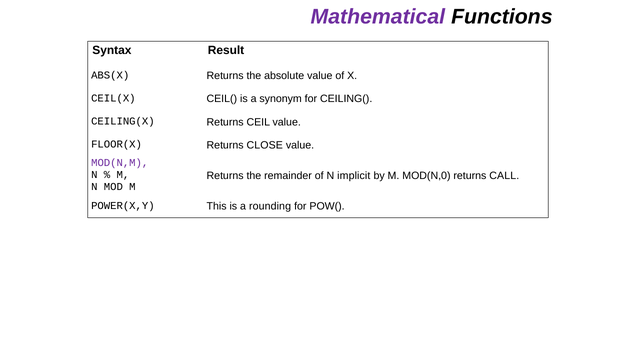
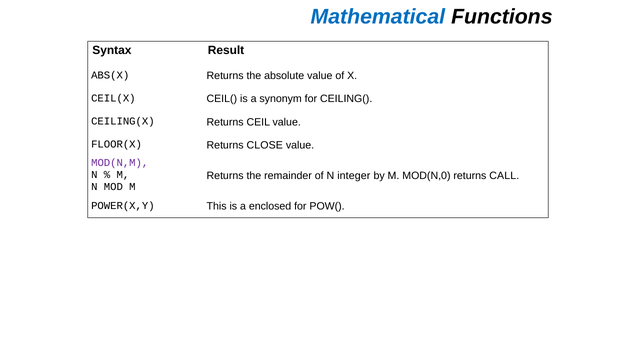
Mathematical colour: purple -> blue
implicit: implicit -> integer
rounding: rounding -> enclosed
